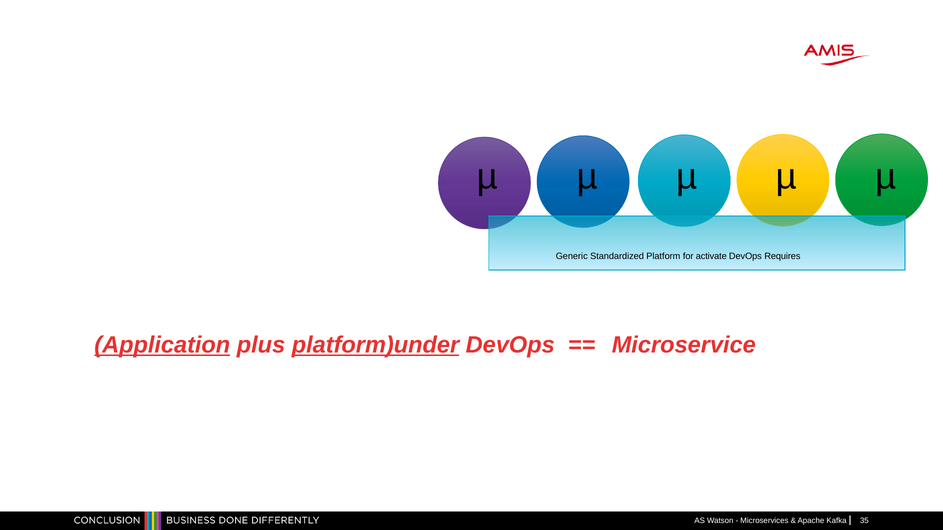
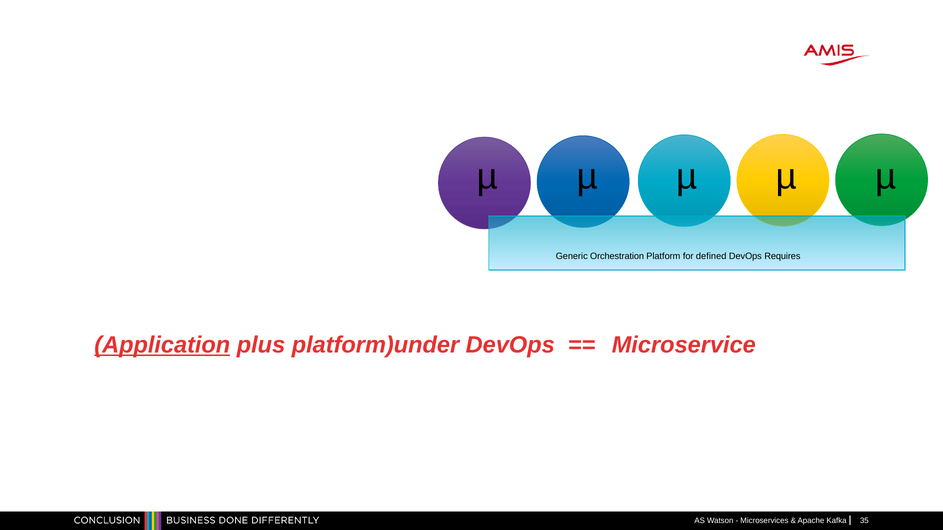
Standardized: Standardized -> Orchestration
activate: activate -> defined
platform)under underline: present -> none
